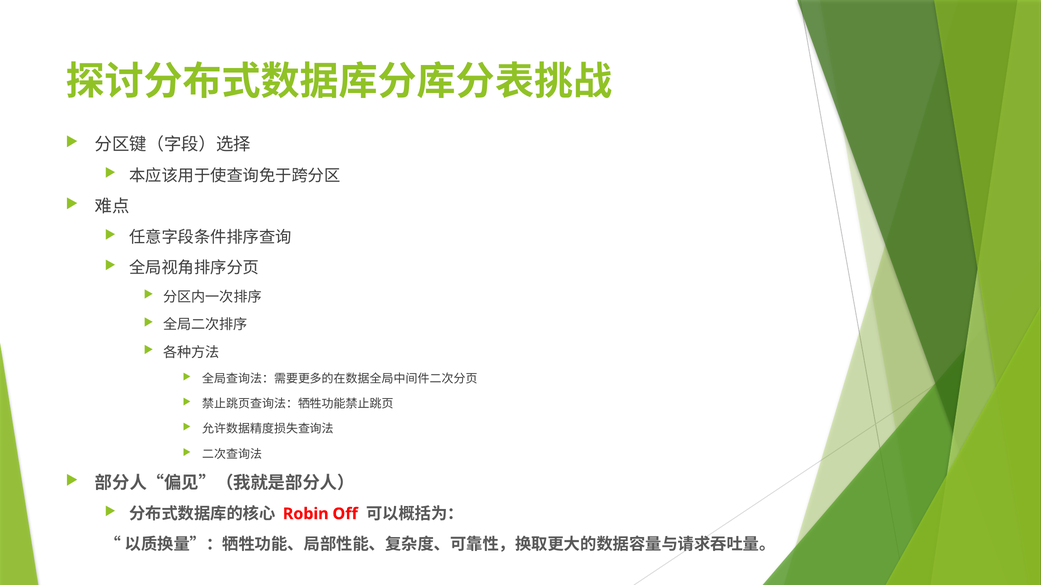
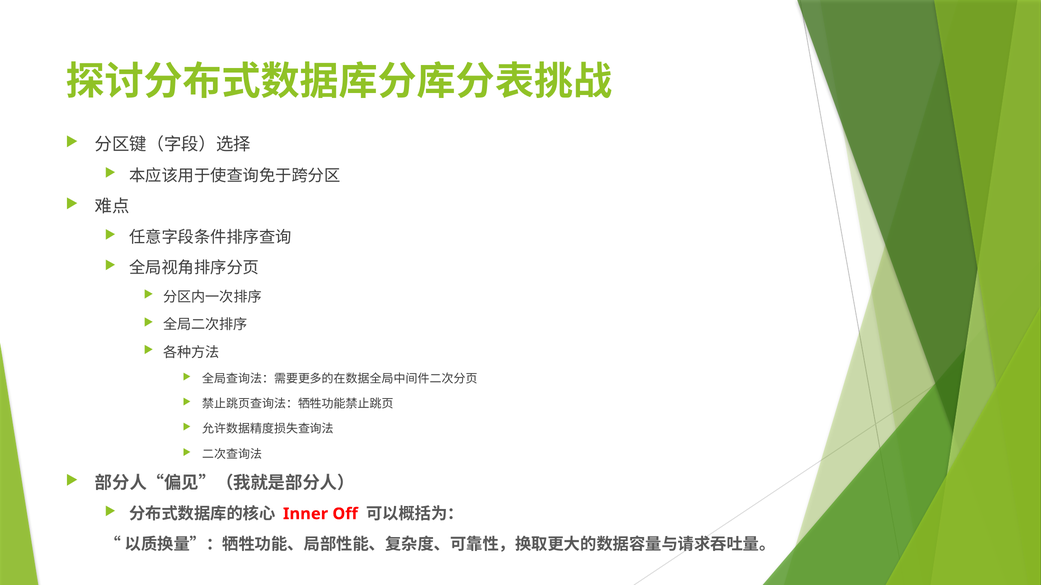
Robin: Robin -> Inner
